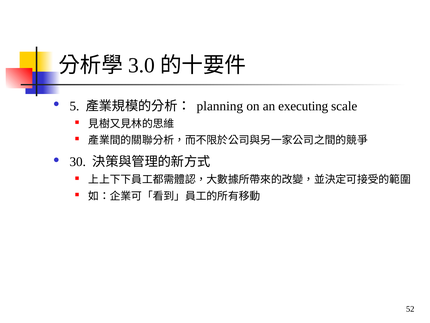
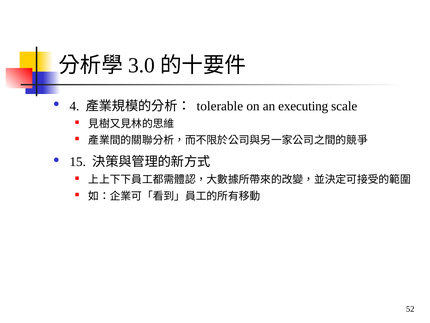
5: 5 -> 4
planning: planning -> tolerable
30: 30 -> 15
